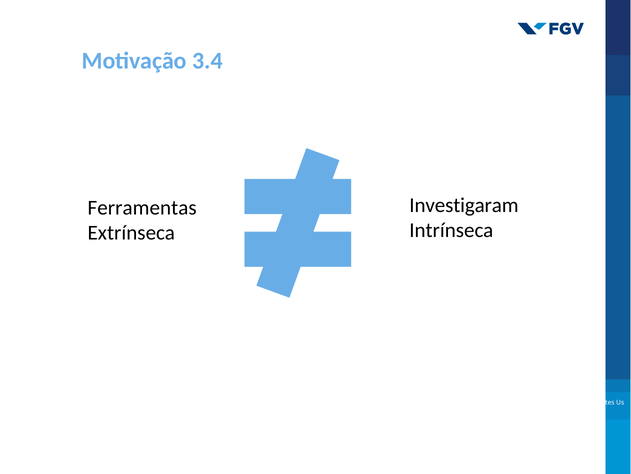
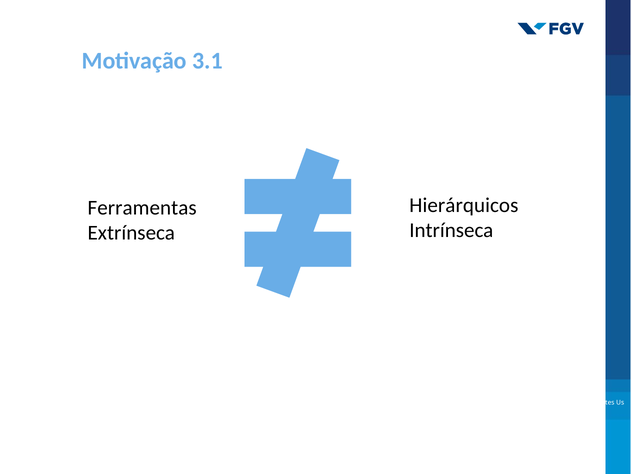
3.4: 3.4 -> 3.1
Investigaram: Investigaram -> Hierárquicos
